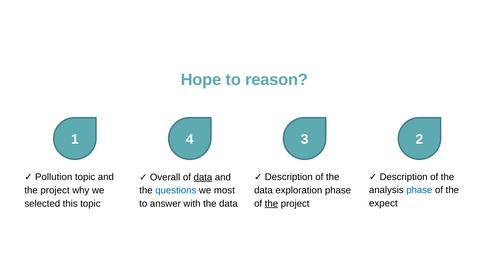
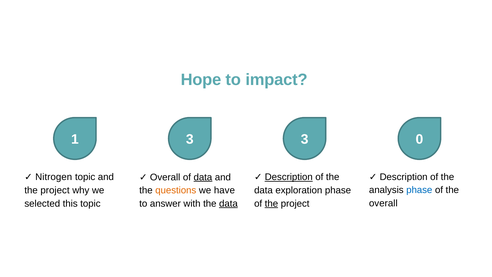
reason: reason -> impact
1 4: 4 -> 3
2: 2 -> 0
Pollution: Pollution -> Nitrogen
Description at (289, 177) underline: none -> present
questions colour: blue -> orange
most: most -> have
expect at (383, 203): expect -> overall
data at (228, 203) underline: none -> present
